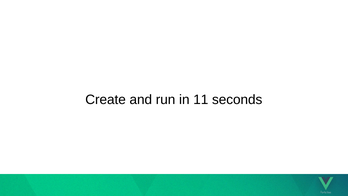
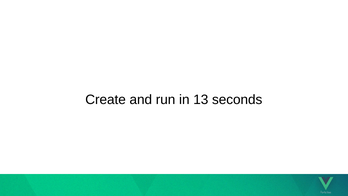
11: 11 -> 13
